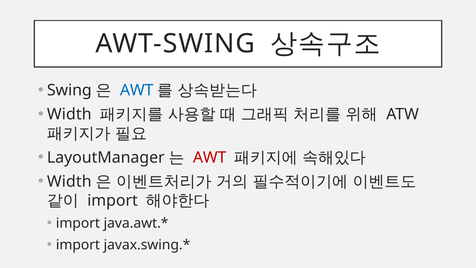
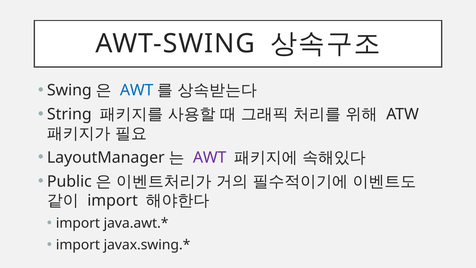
Width at (69, 114): Width -> String
AWT at (210, 157) colour: red -> purple
Width at (69, 181): Width -> Public
